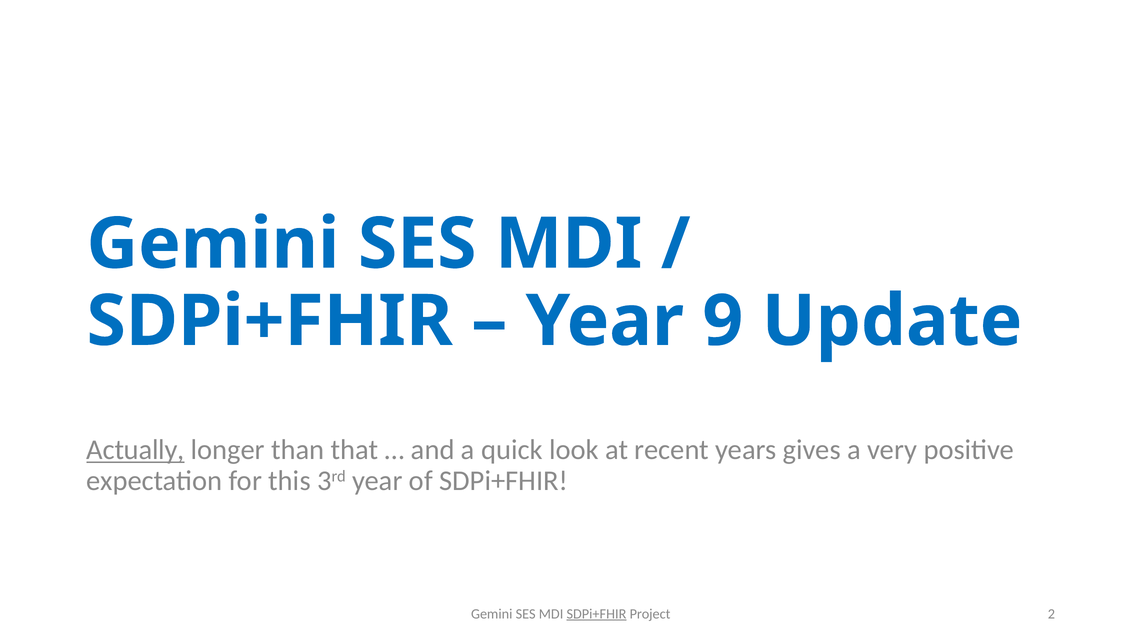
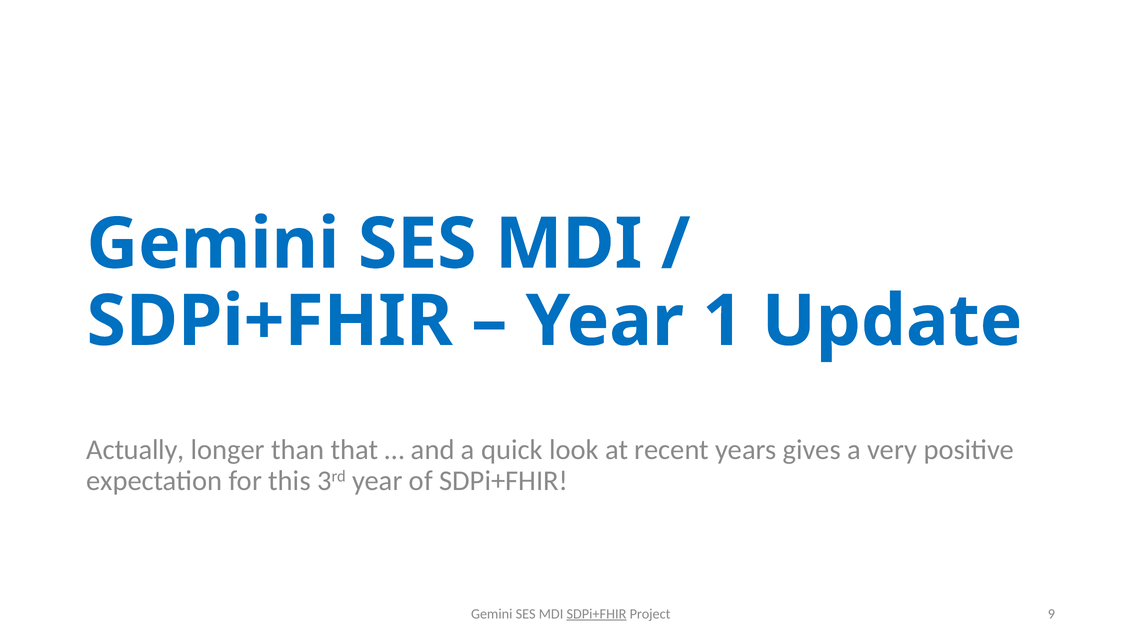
9: 9 -> 1
Actually underline: present -> none
2: 2 -> 9
